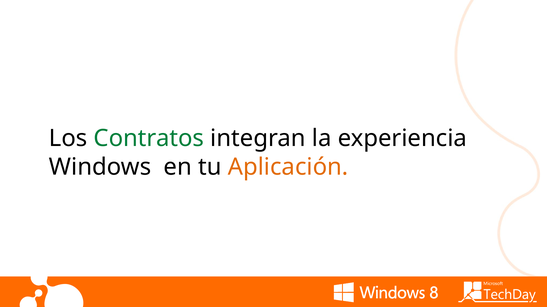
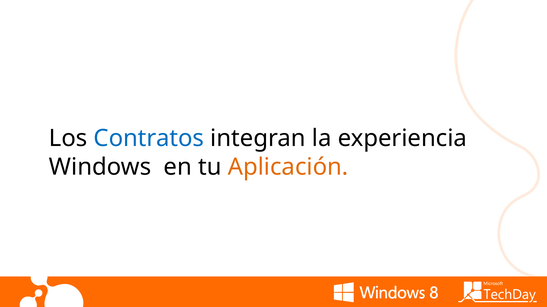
Contratos colour: green -> blue
